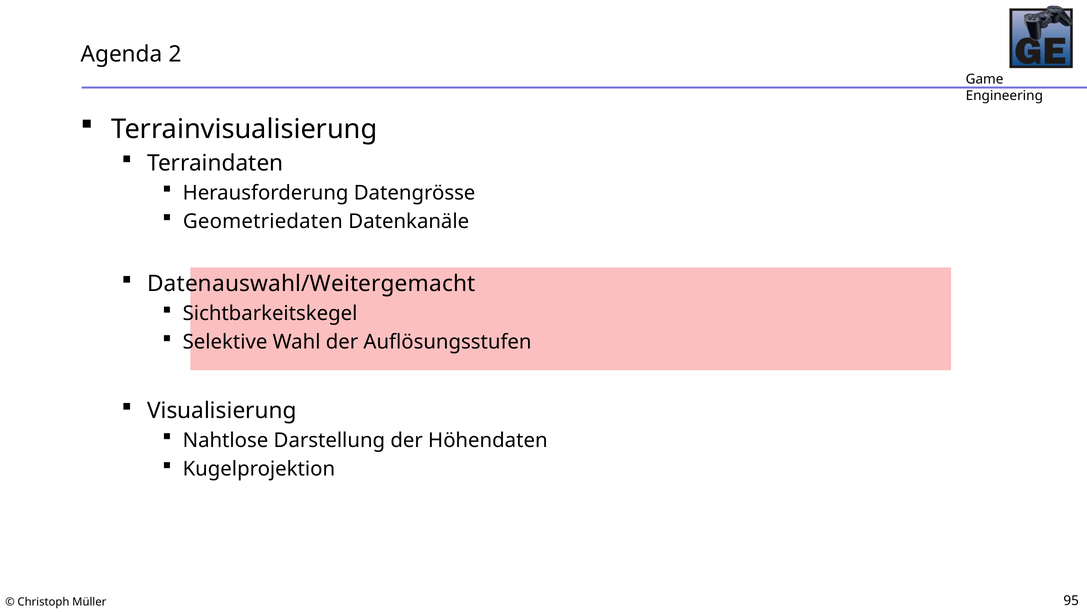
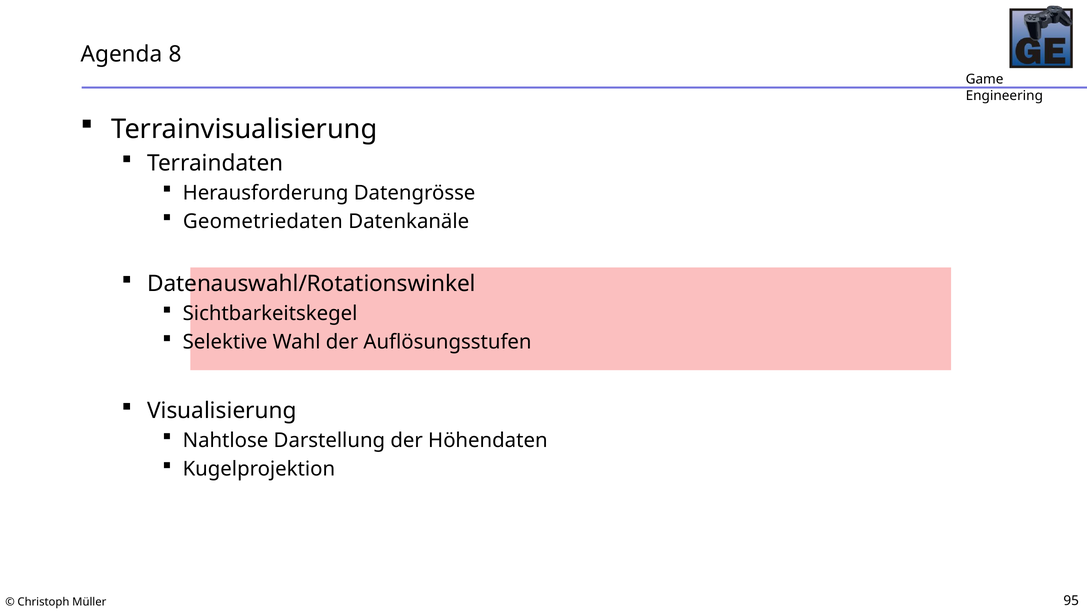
2: 2 -> 8
Datenauswahl/Weitergemacht: Datenauswahl/Weitergemacht -> Datenauswahl/Rotationswinkel
